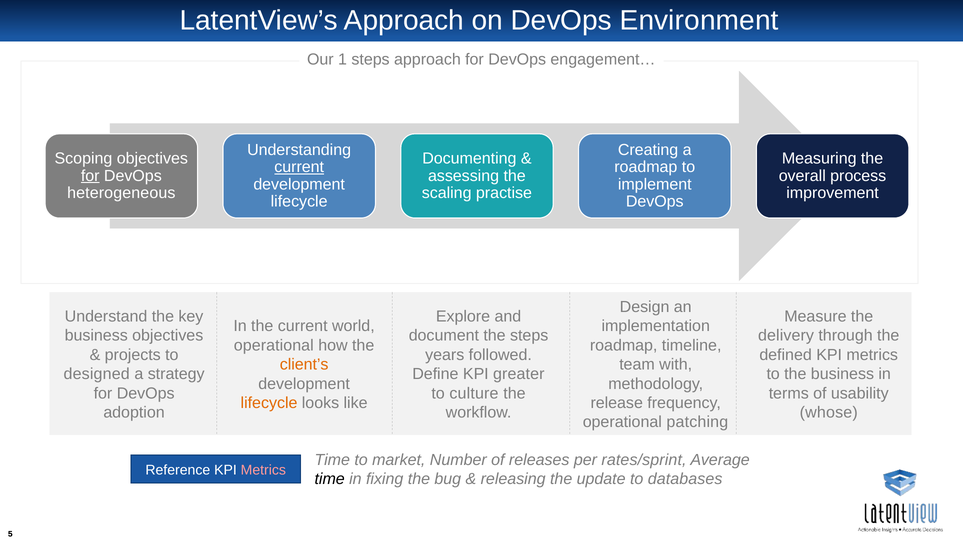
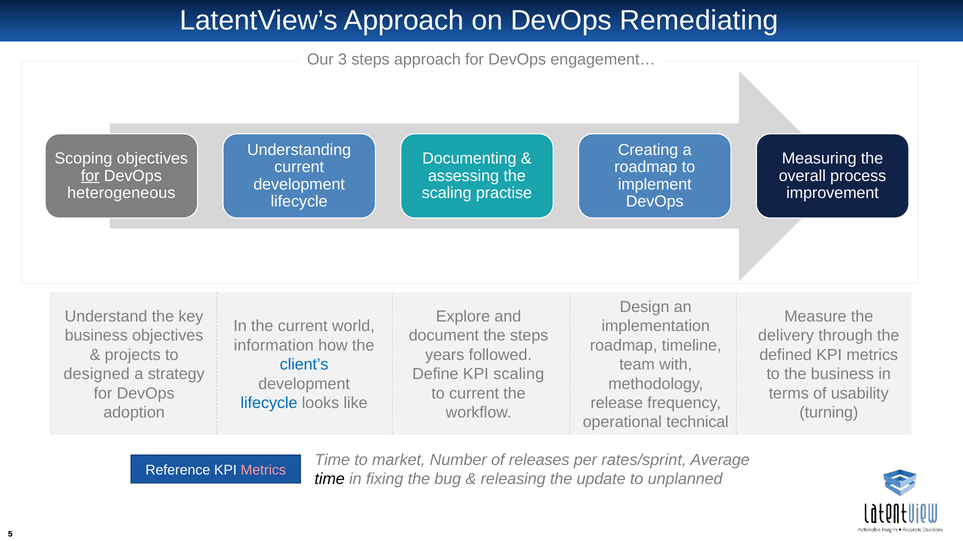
Environment: Environment -> Remediating
1: 1 -> 3
current at (299, 167) underline: present -> none
operational at (274, 346): operational -> information
client’s colour: orange -> blue
KPI greater: greater -> scaling
to culture: culture -> current
lifecycle at (269, 403) colour: orange -> blue
whose: whose -> turning
patching: patching -> technical
databases: databases -> unplanned
